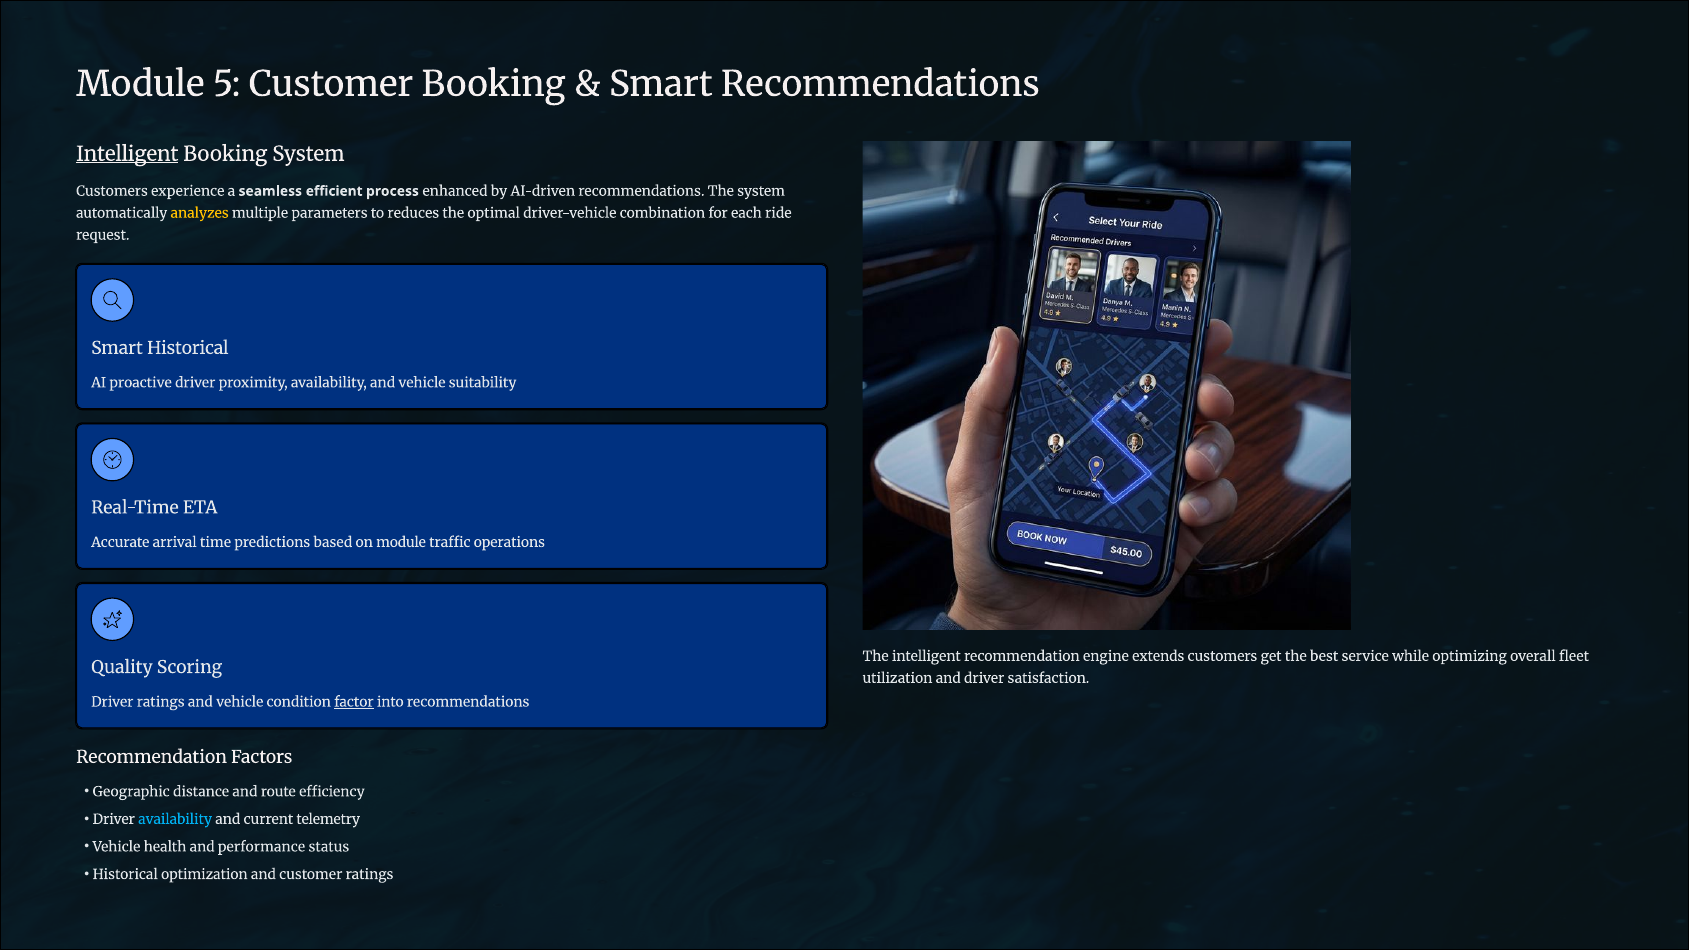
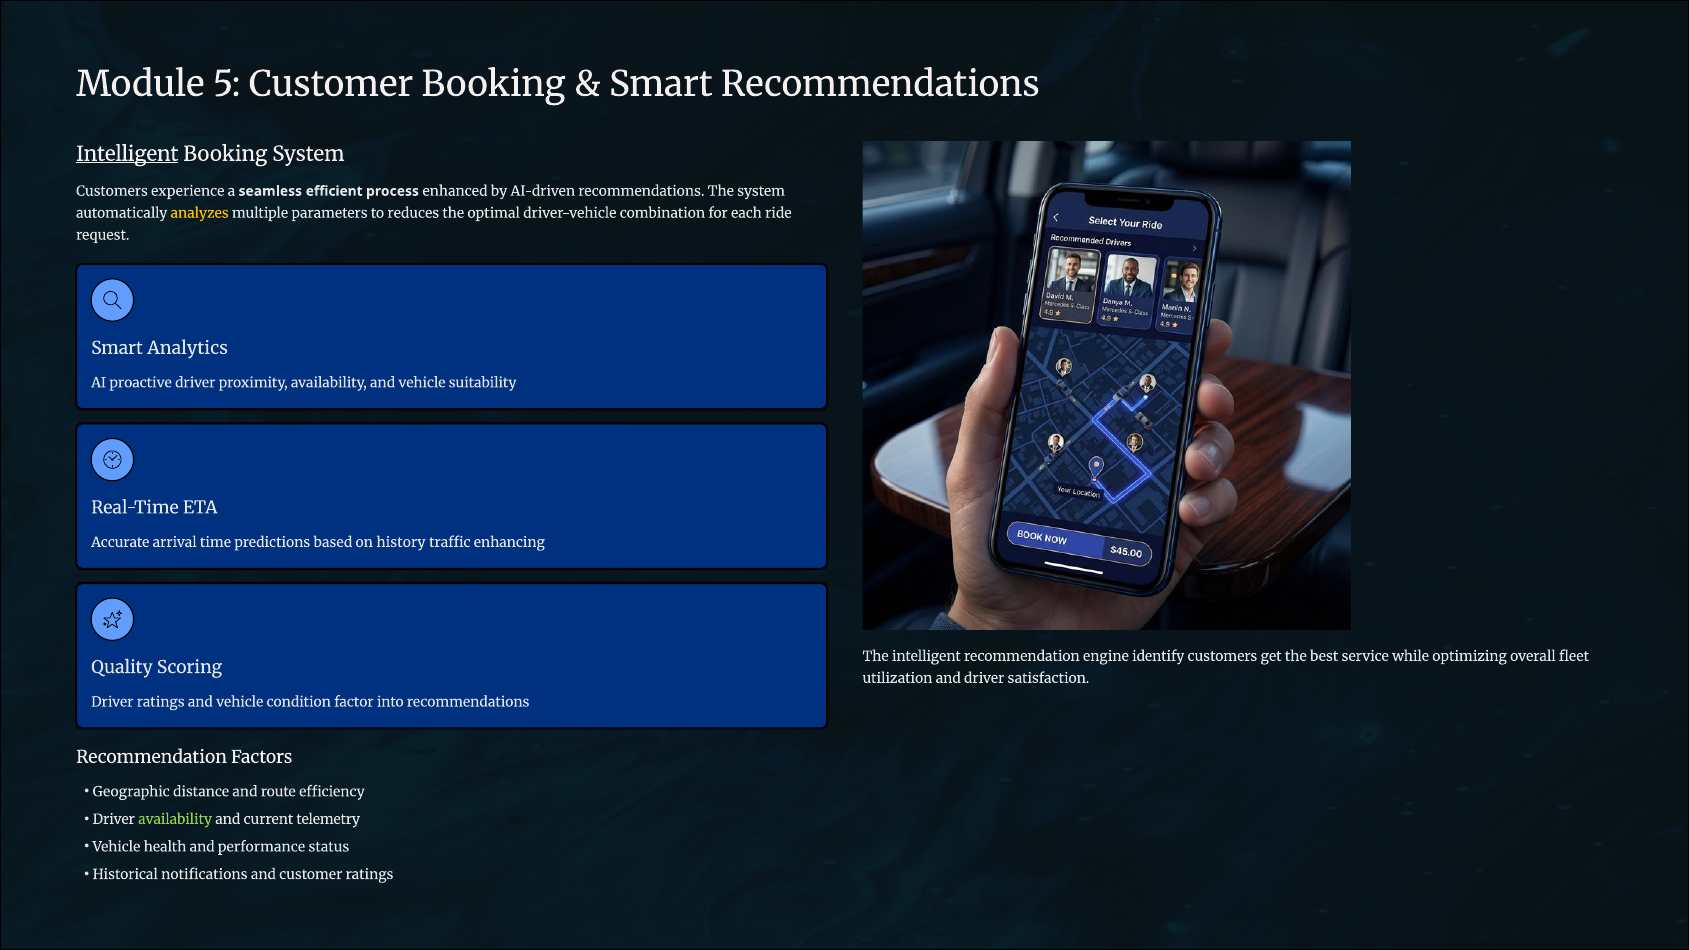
Smart Historical: Historical -> Analytics
on module: module -> history
operations: operations -> enhancing
extends: extends -> identify
factor underline: present -> none
availability at (175, 819) colour: light blue -> light green
optimization: optimization -> notifications
